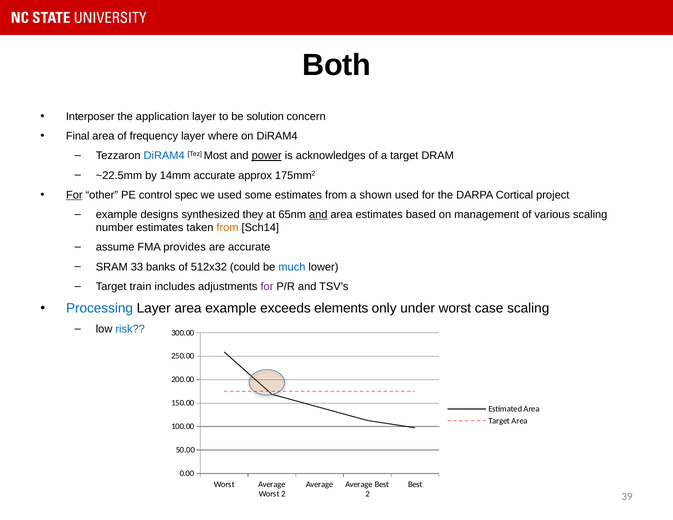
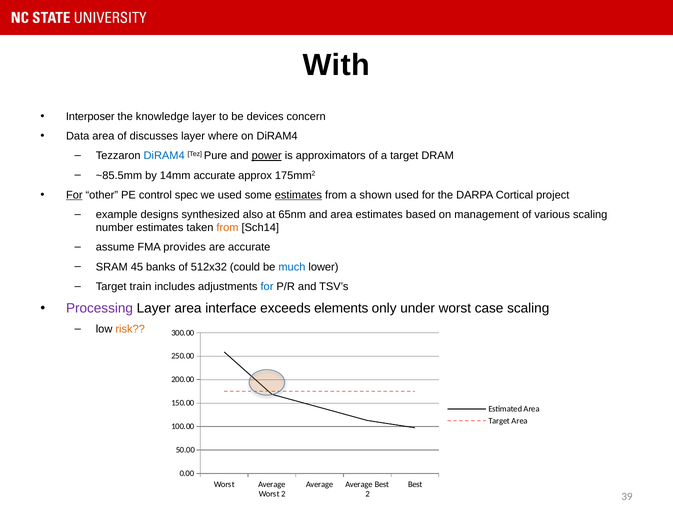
Both: Both -> With
application: application -> knowledge
solution: solution -> devices
Final: Final -> Data
frequency: frequency -> discusses
Most: Most -> Pure
acknowledges: acknowledges -> approximators
~22.5mm: ~22.5mm -> ~85.5mm
estimates at (298, 195) underline: none -> present
they: they -> also
and at (318, 215) underline: present -> none
33: 33 -> 45
for at (267, 286) colour: purple -> blue
Processing colour: blue -> purple
area example: example -> interface
risk colour: blue -> orange
